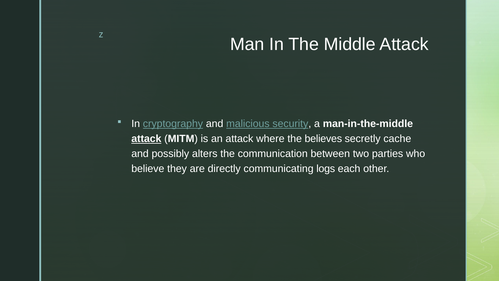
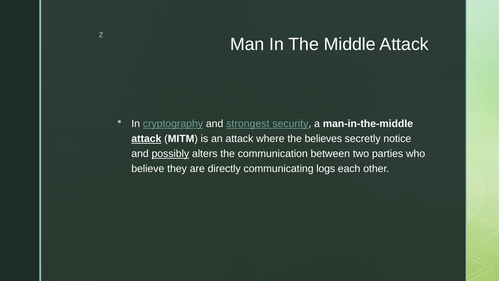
malicious: malicious -> strongest
cache: cache -> notice
possibly underline: none -> present
